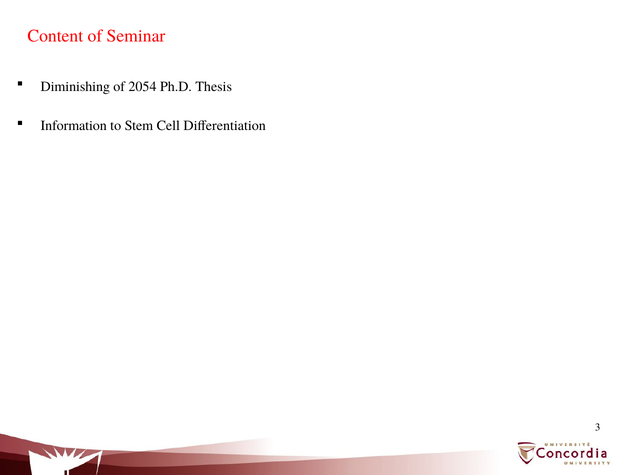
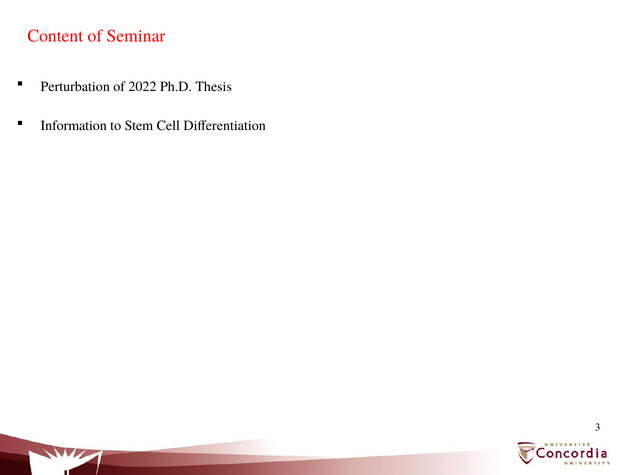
Diminishing: Diminishing -> Perturbation
2054: 2054 -> 2022
